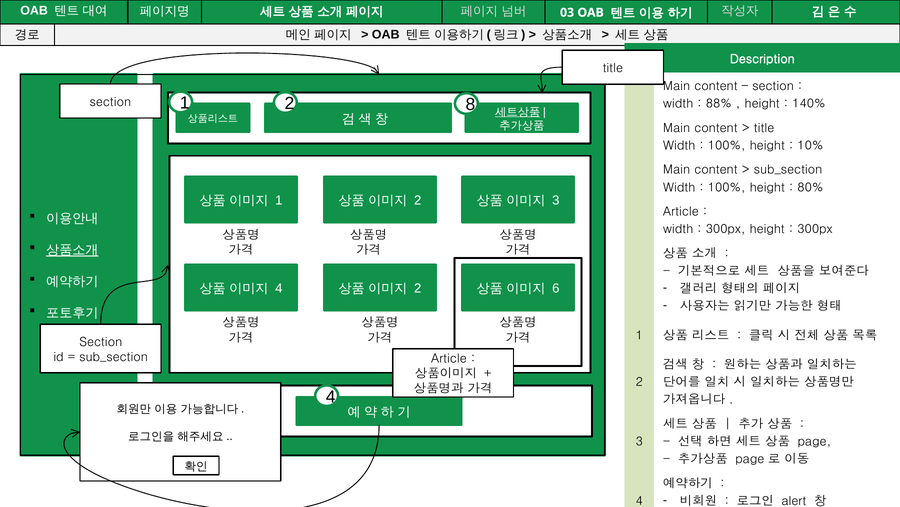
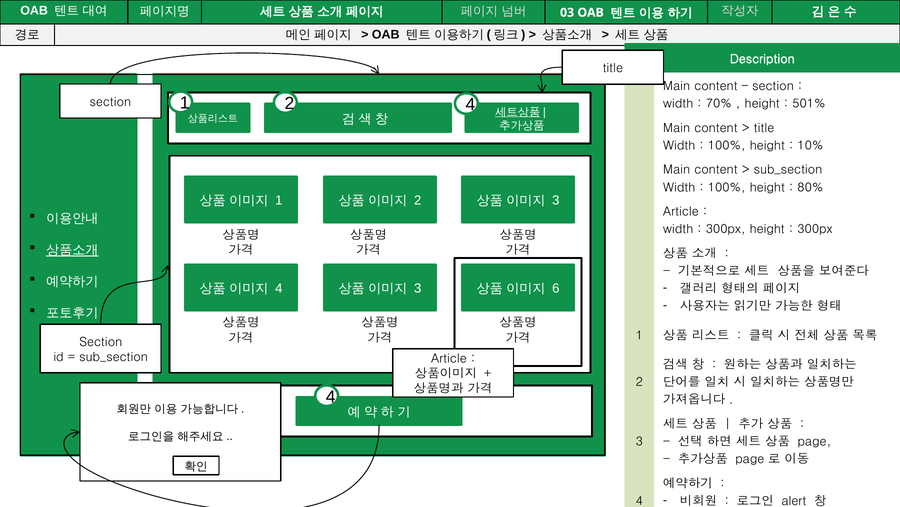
2 8: 8 -> 4
88%: 88% -> 70%
140%: 140% -> 501%
2 at (418, 288): 2 -> 3
